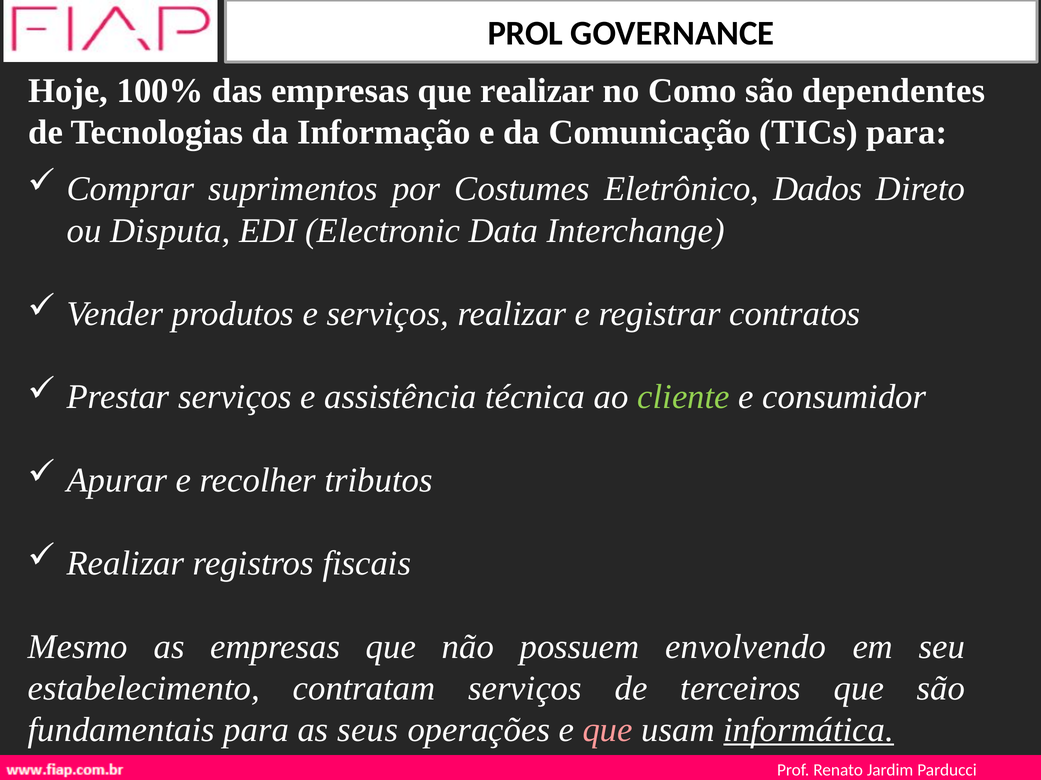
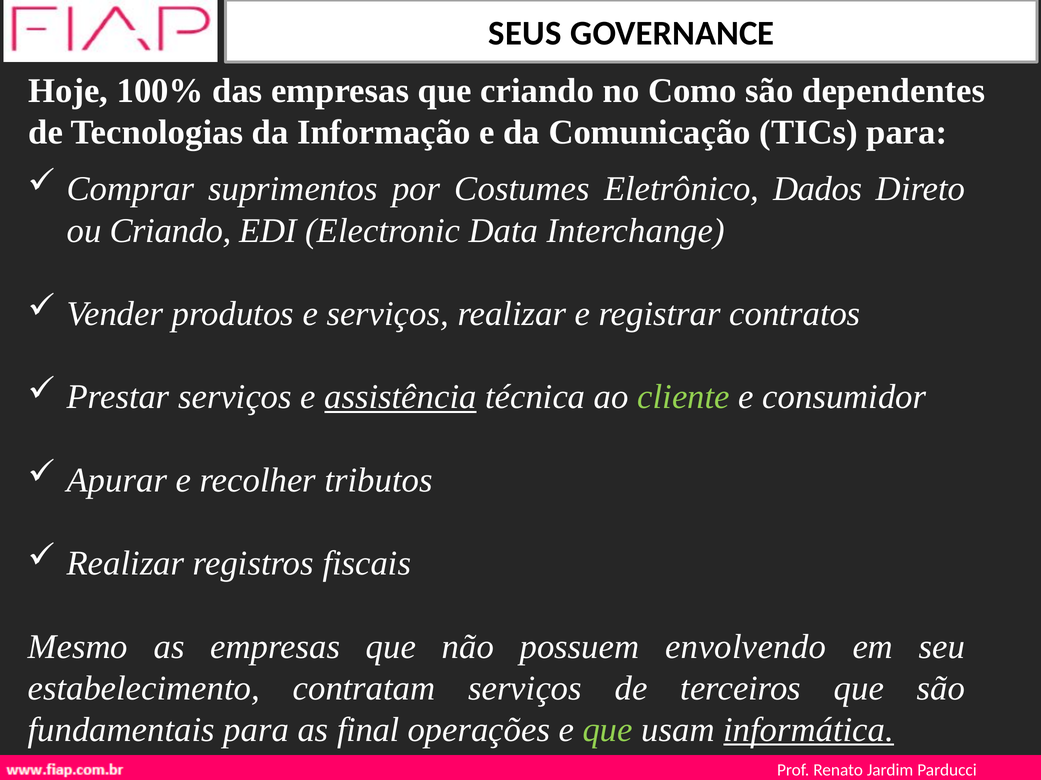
PROL: PROL -> SEUS
que realizar: realizar -> criando
ou Disputa: Disputa -> Criando
assistência underline: none -> present
seus: seus -> final
que at (608, 730) colour: pink -> light green
